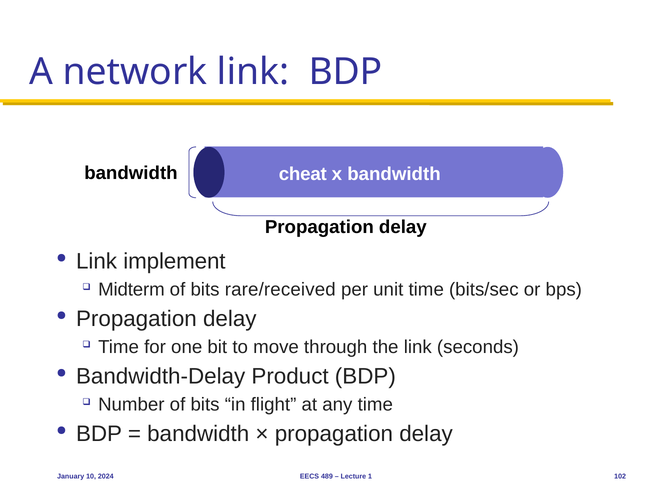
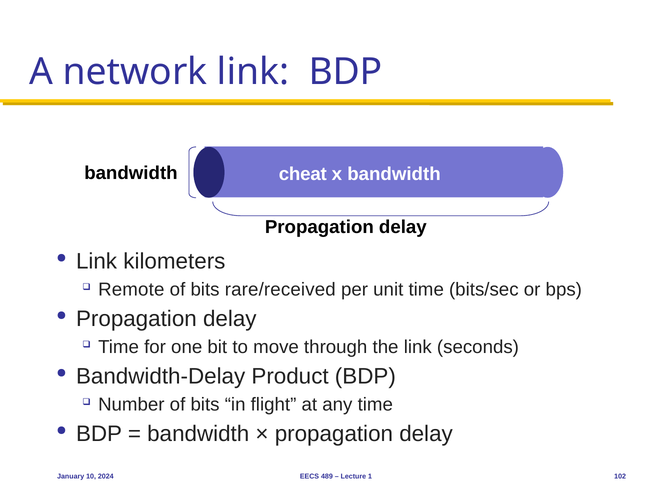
implement: implement -> kilometers
Midterm: Midterm -> Remote
